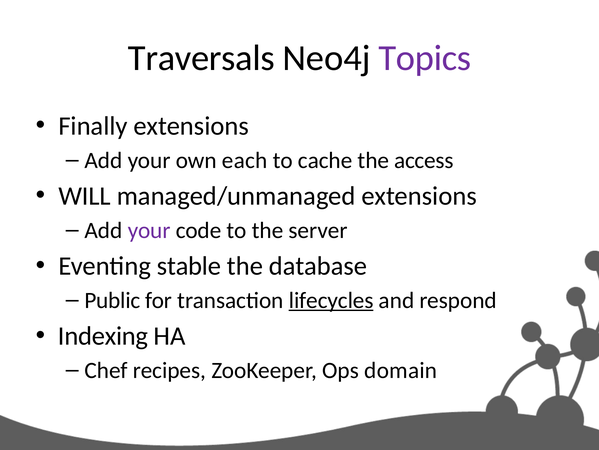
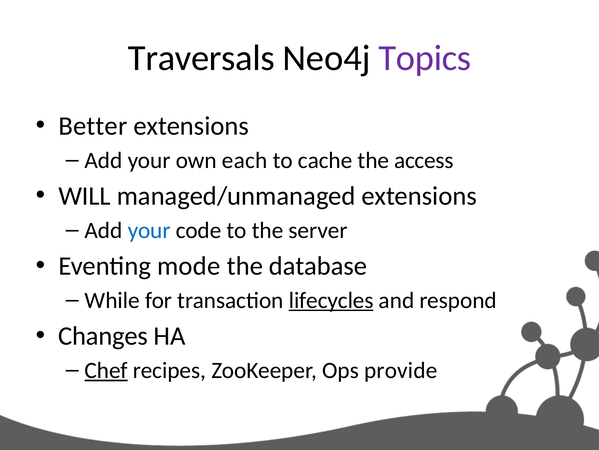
Finally: Finally -> Better
your at (149, 230) colour: purple -> blue
stable: stable -> mode
Public: Public -> While
Indexing: Indexing -> Changes
Chef underline: none -> present
domain: domain -> provide
